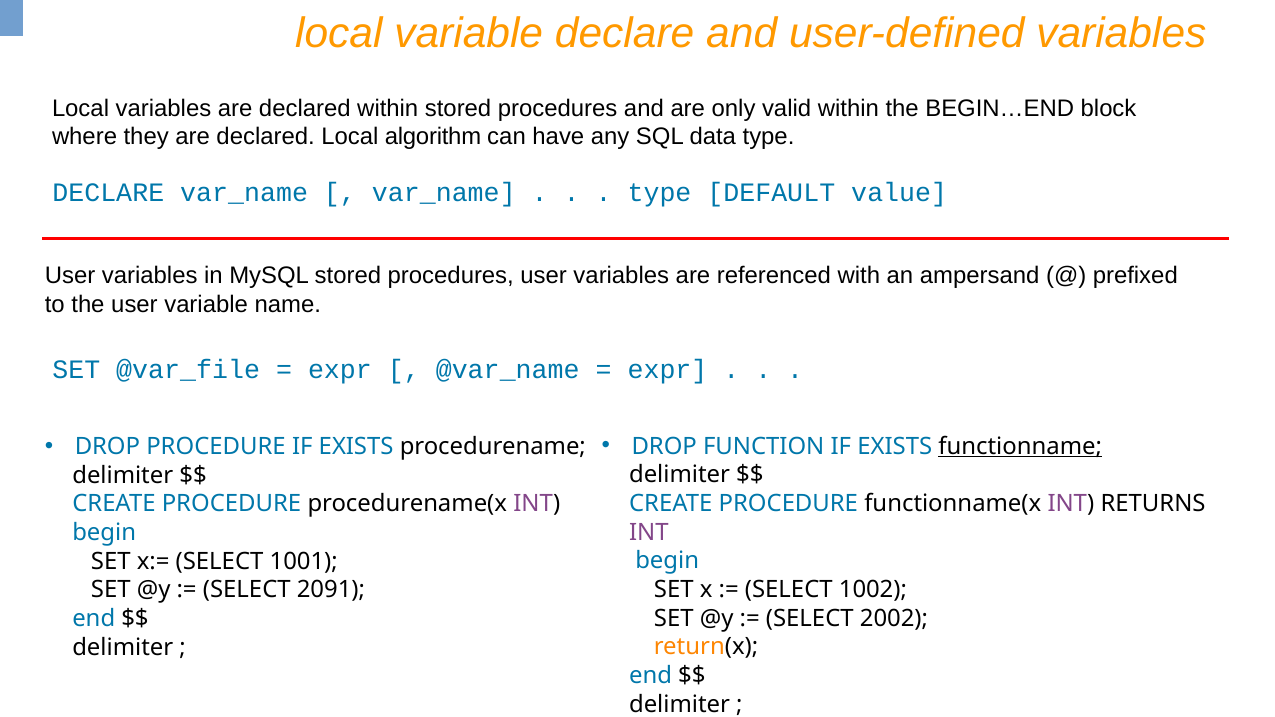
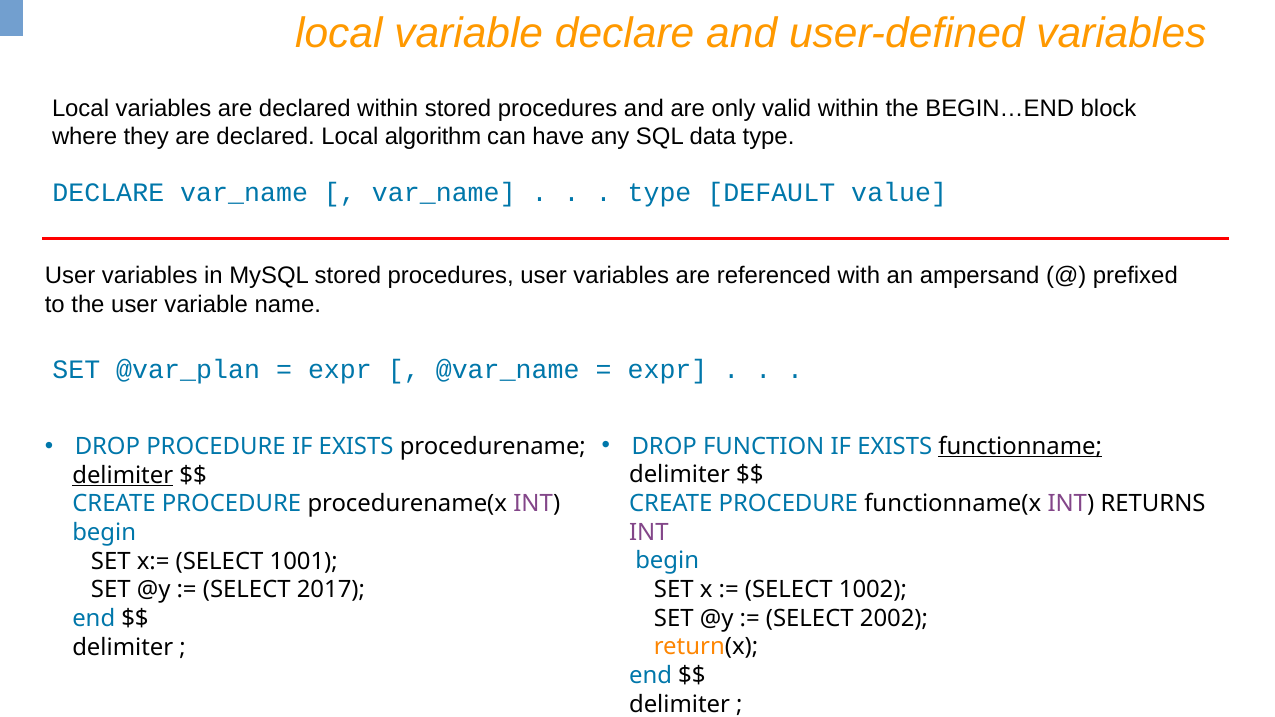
@var_file: @var_file -> @var_plan
delimiter at (123, 475) underline: none -> present
2091: 2091 -> 2017
